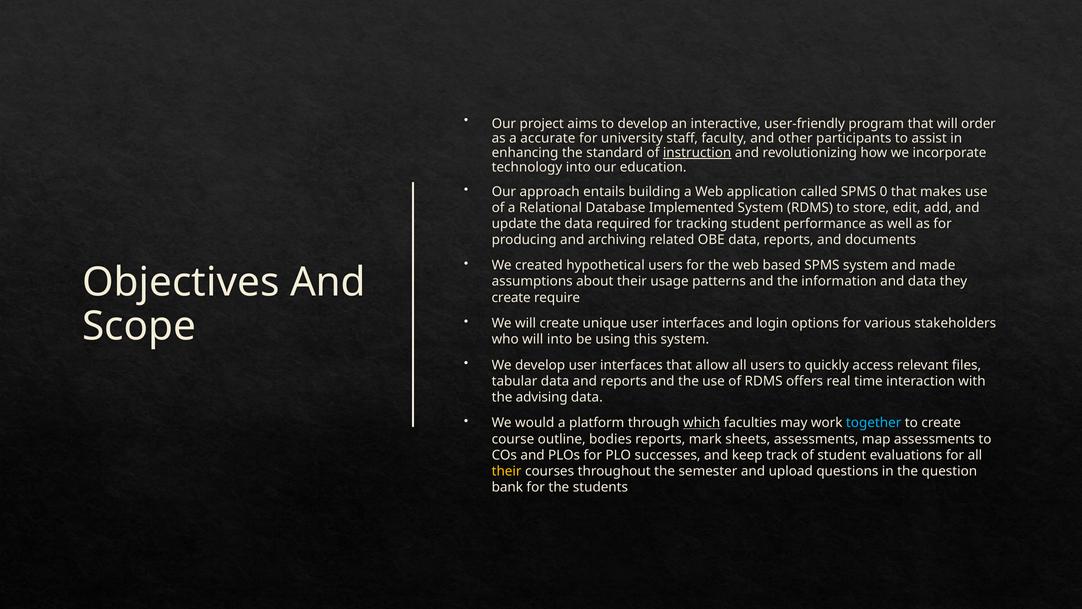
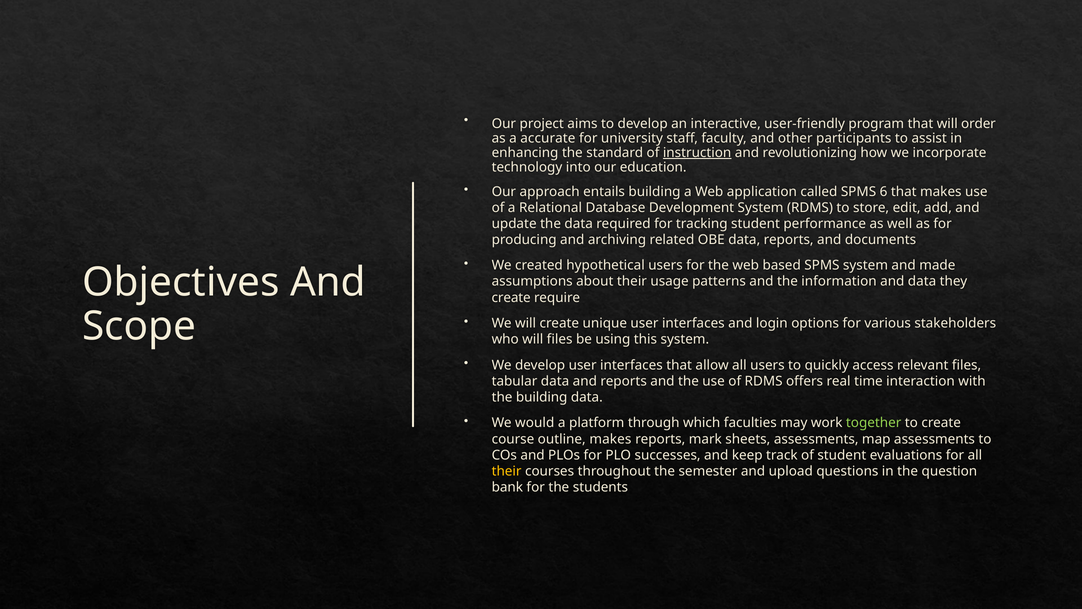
0: 0 -> 6
Implemented: Implemented -> Development
will into: into -> files
the advising: advising -> building
which underline: present -> none
together colour: light blue -> light green
outline bodies: bodies -> makes
